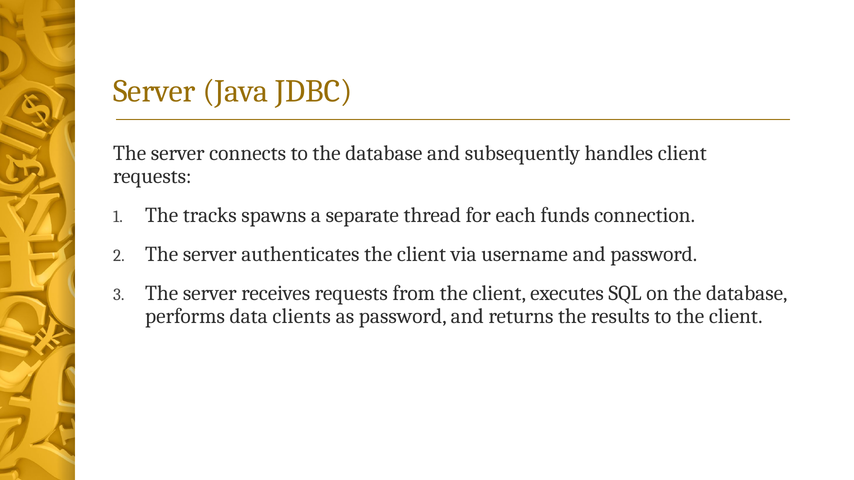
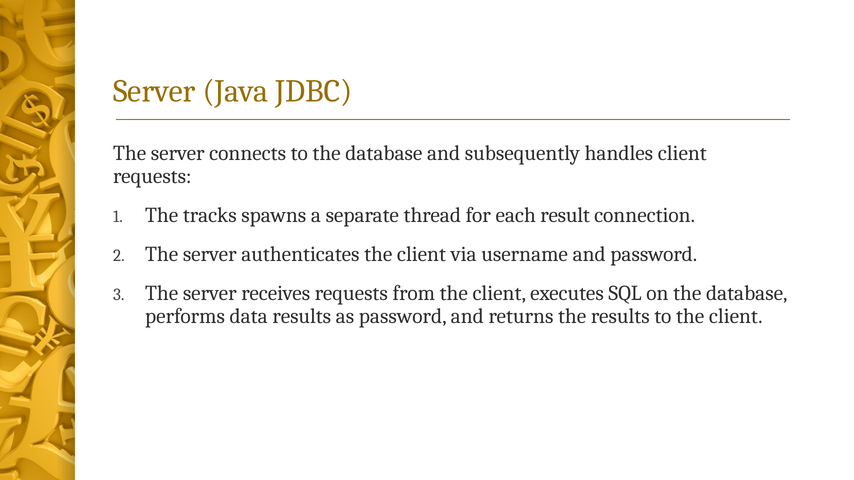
funds: funds -> result
data clients: clients -> results
